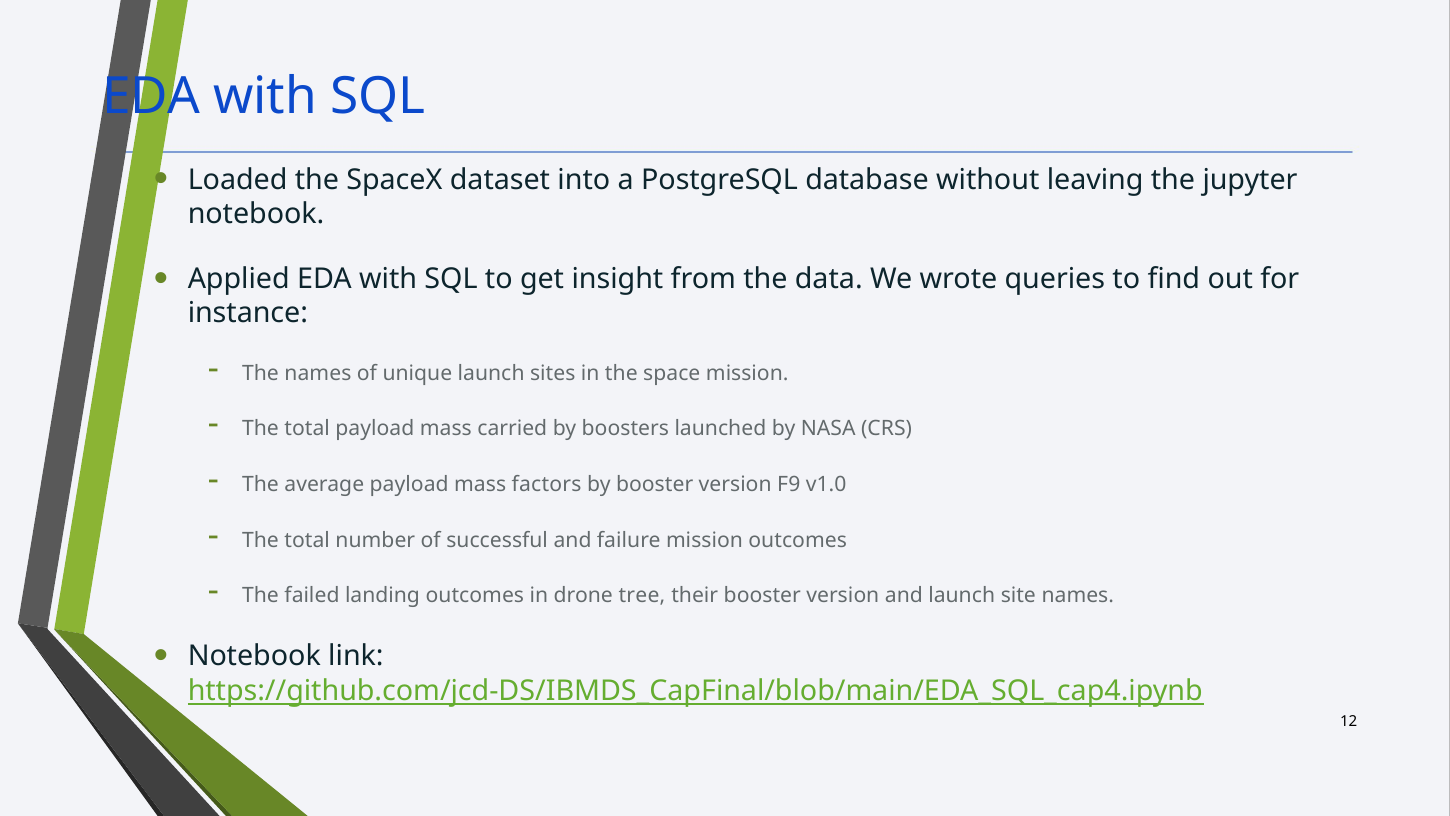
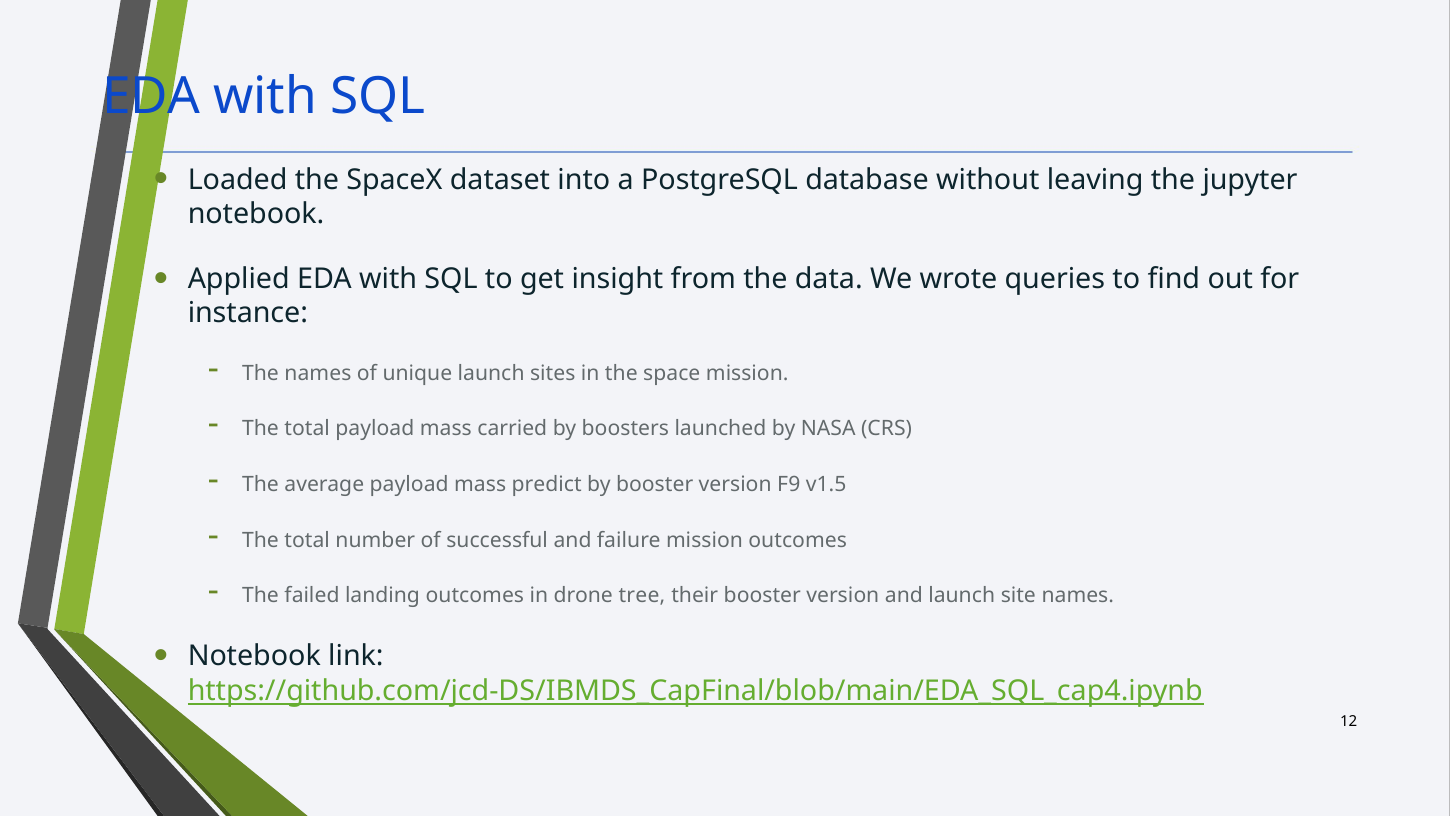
factors: factors -> predict
v1.0: v1.0 -> v1.5
